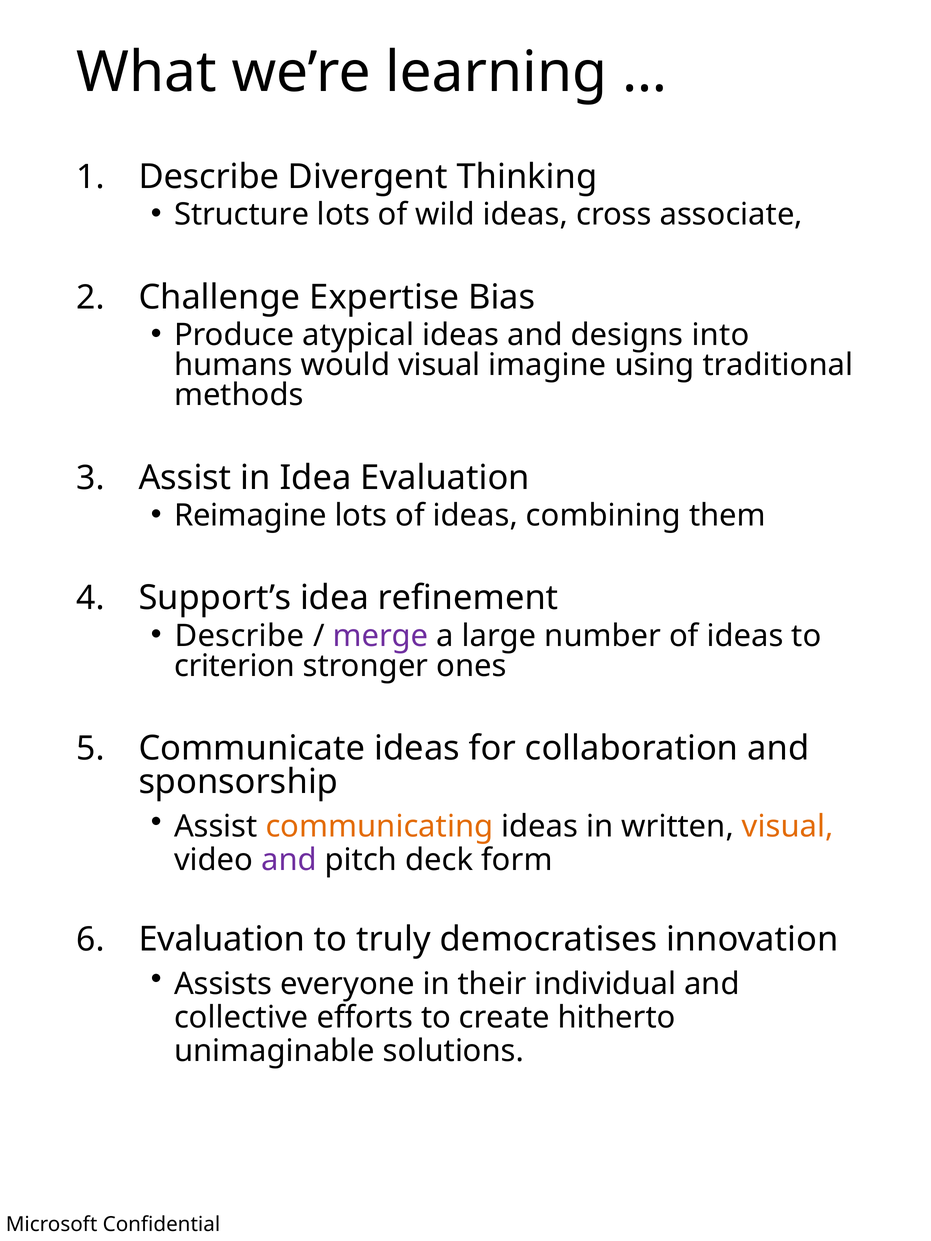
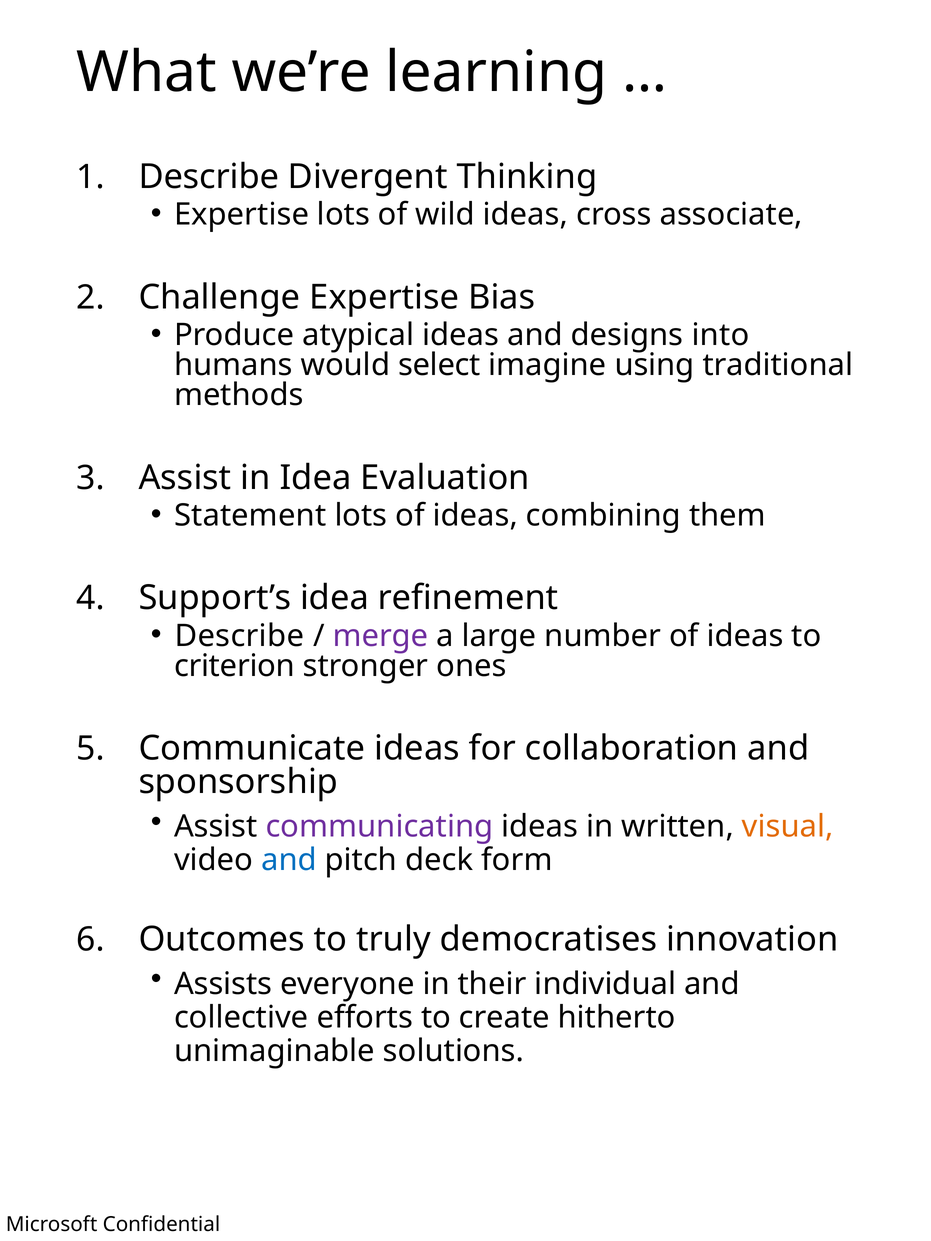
Structure at (242, 215): Structure -> Expertise
would visual: visual -> select
Reimagine: Reimagine -> Statement
communicating colour: orange -> purple
and at (289, 860) colour: purple -> blue
Evaluation at (222, 939): Evaluation -> Outcomes
